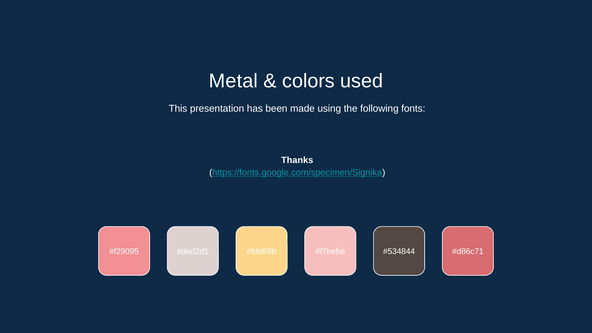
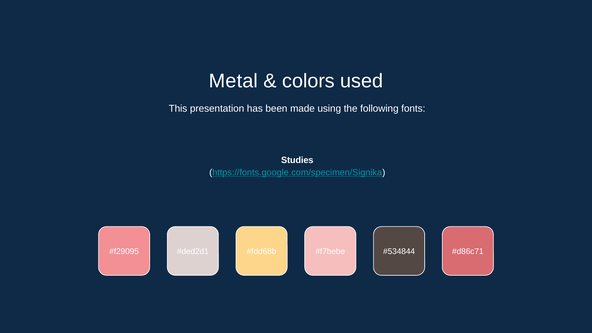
Thanks: Thanks -> Studies
